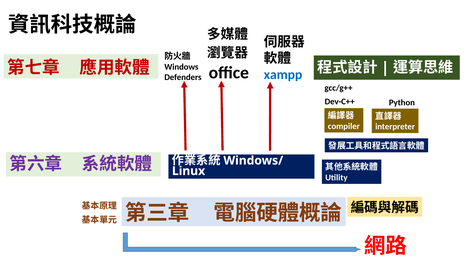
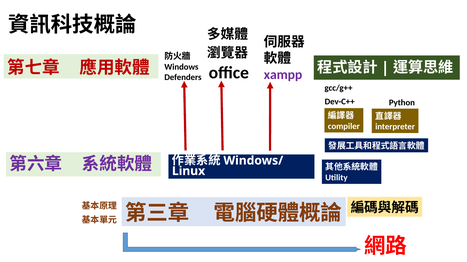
xampp colour: blue -> purple
